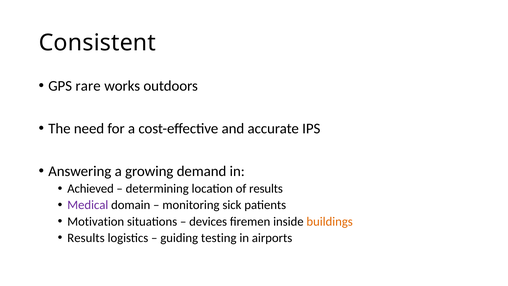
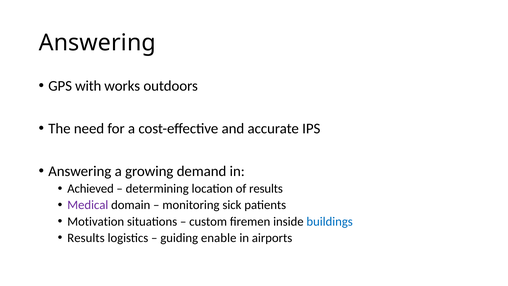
Consistent at (97, 43): Consistent -> Answering
rare: rare -> with
devices: devices -> custom
buildings colour: orange -> blue
testing: testing -> enable
